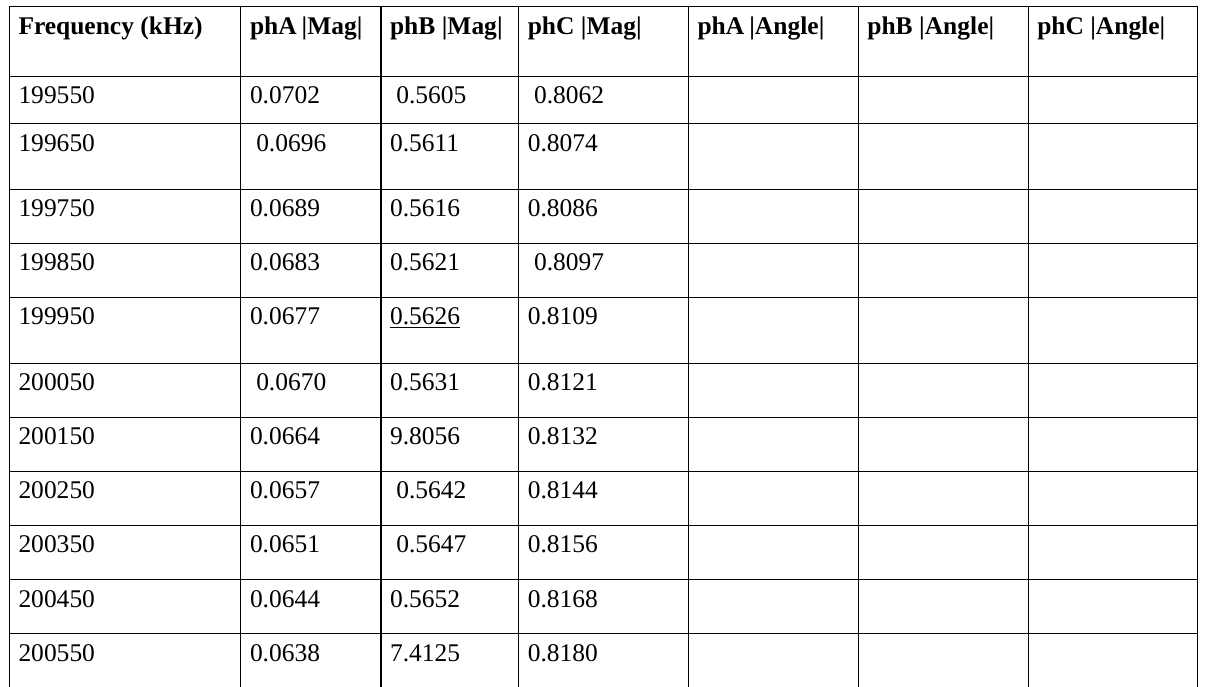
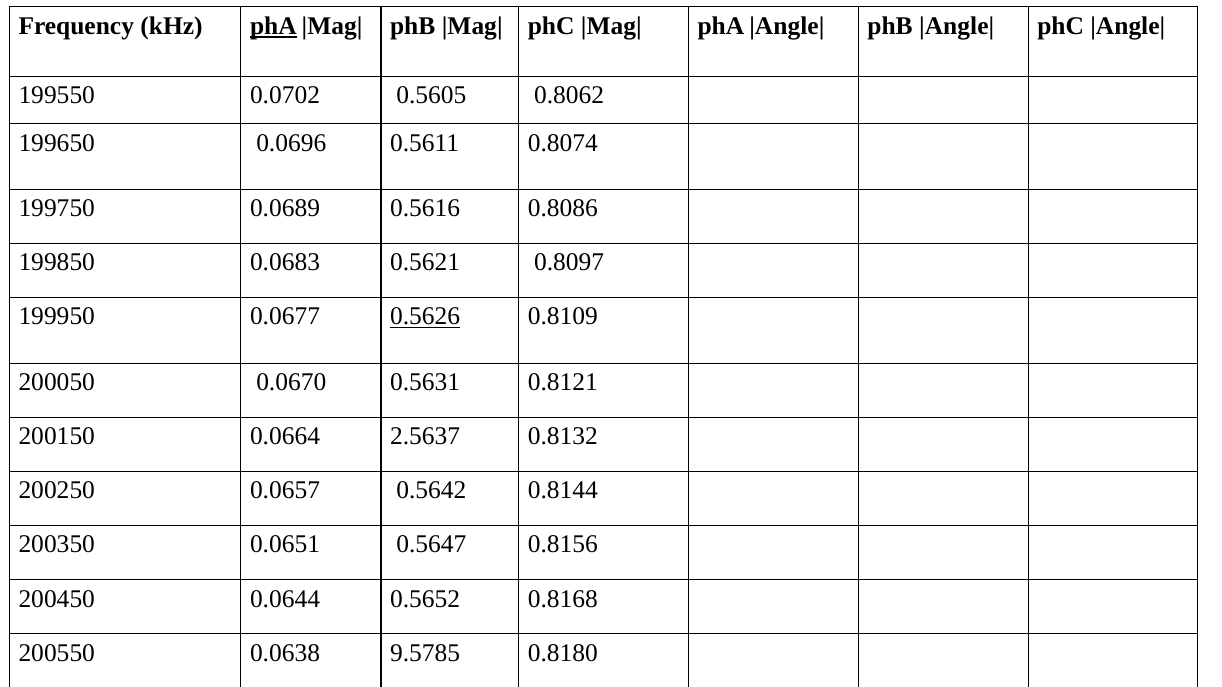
phA at (273, 26) underline: none -> present
9.8056: 9.8056 -> 2.5637
7.4125: 7.4125 -> 9.5785
